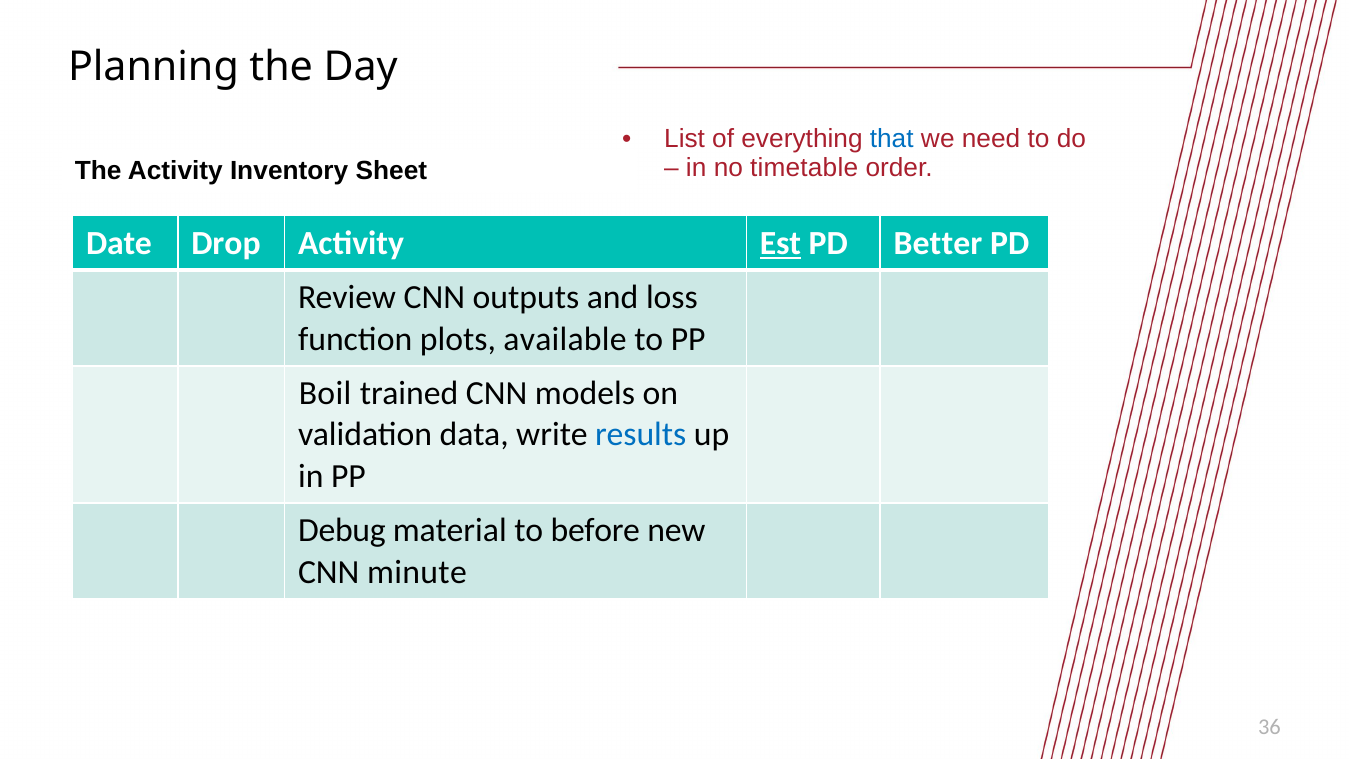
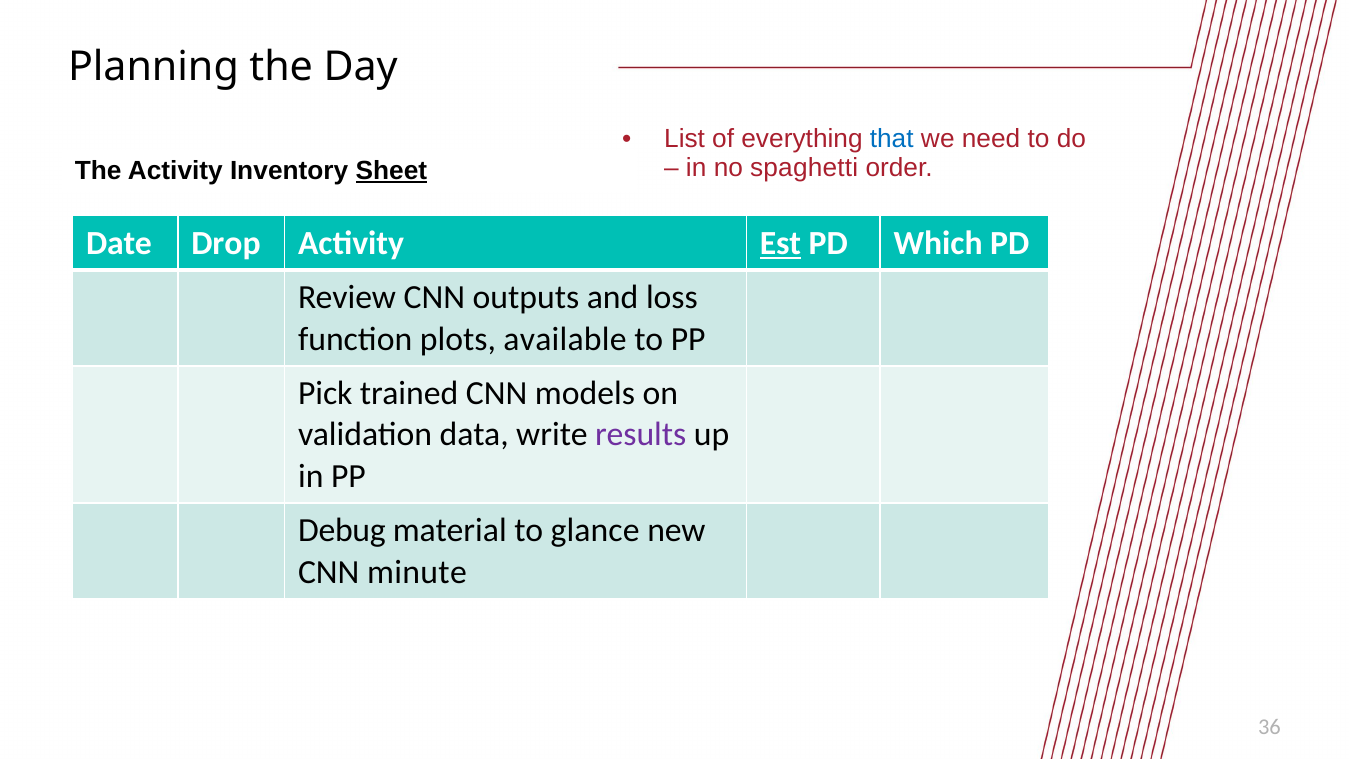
timetable: timetable -> spaghetti
Sheet underline: none -> present
Better: Better -> Which
Boil: Boil -> Pick
results colour: blue -> purple
before: before -> glance
